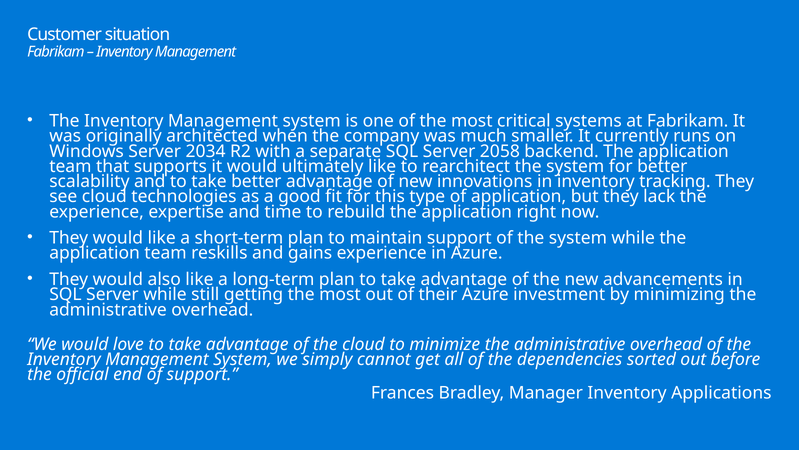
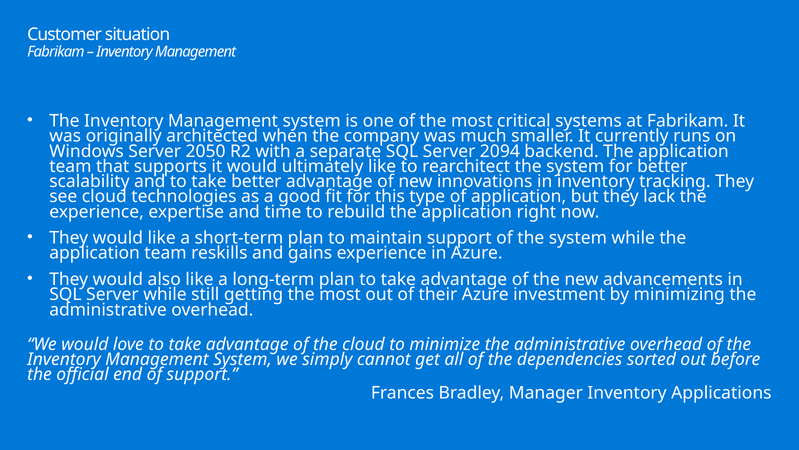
2034: 2034 -> 2050
2058: 2058 -> 2094
